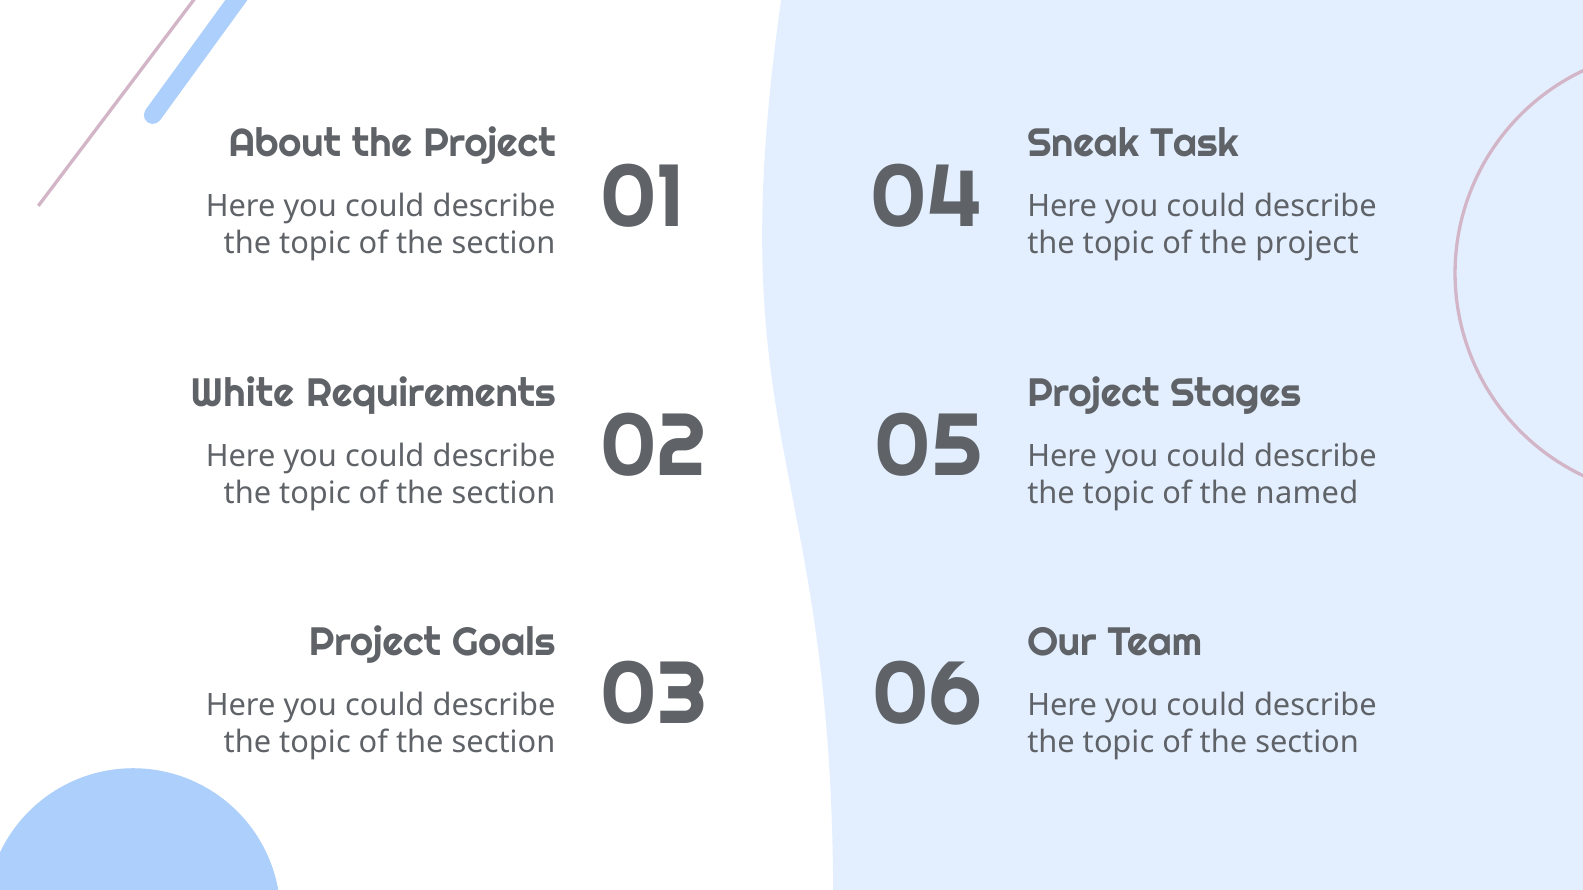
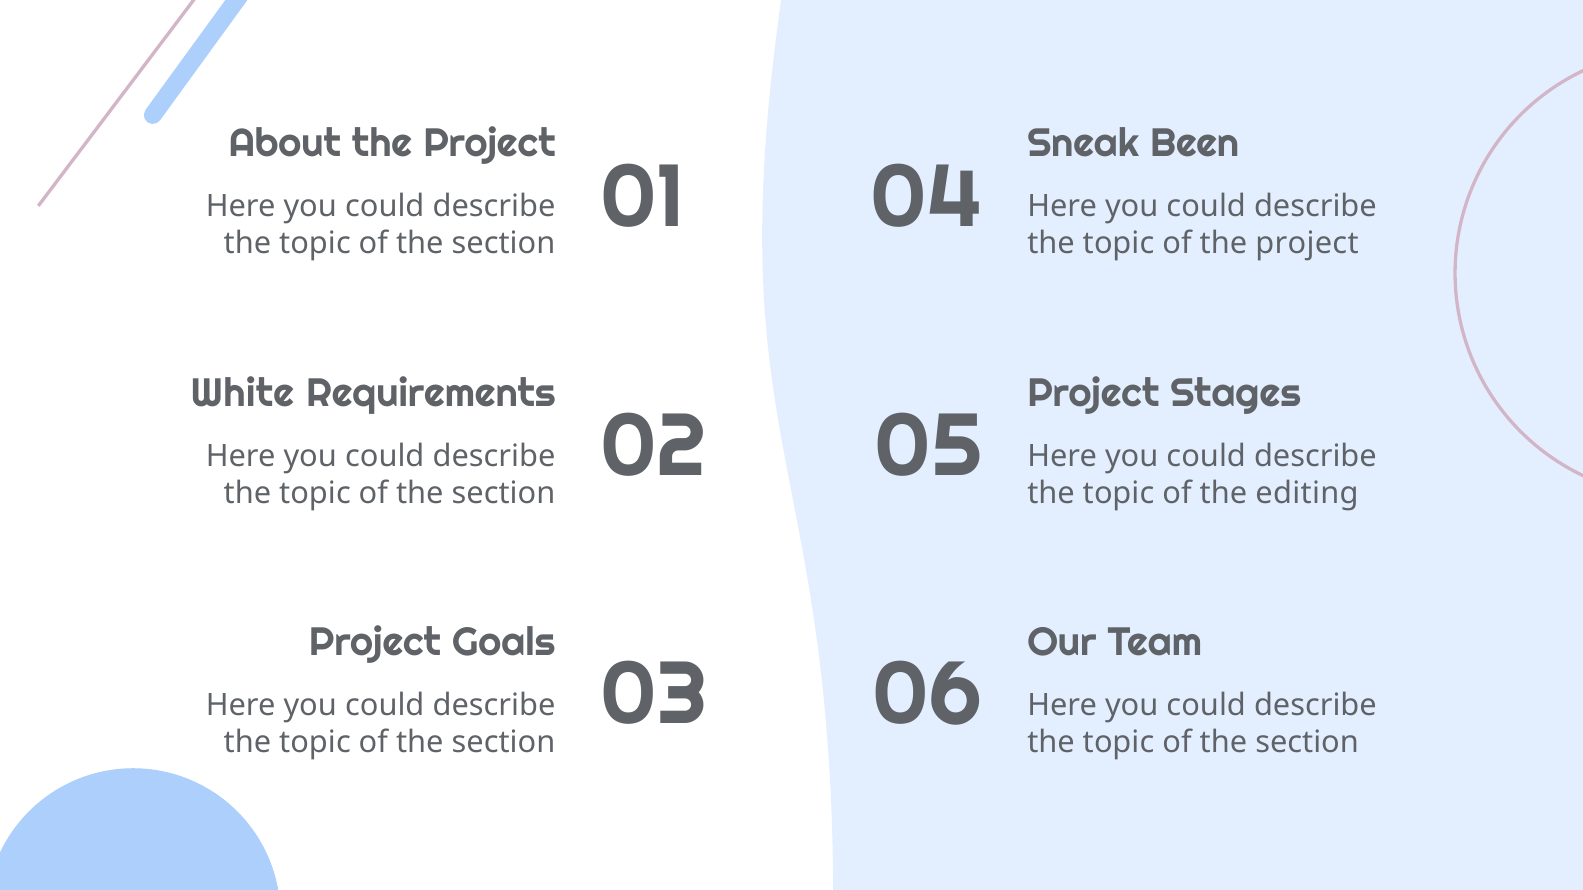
Task: Task -> Been
named: named -> editing
